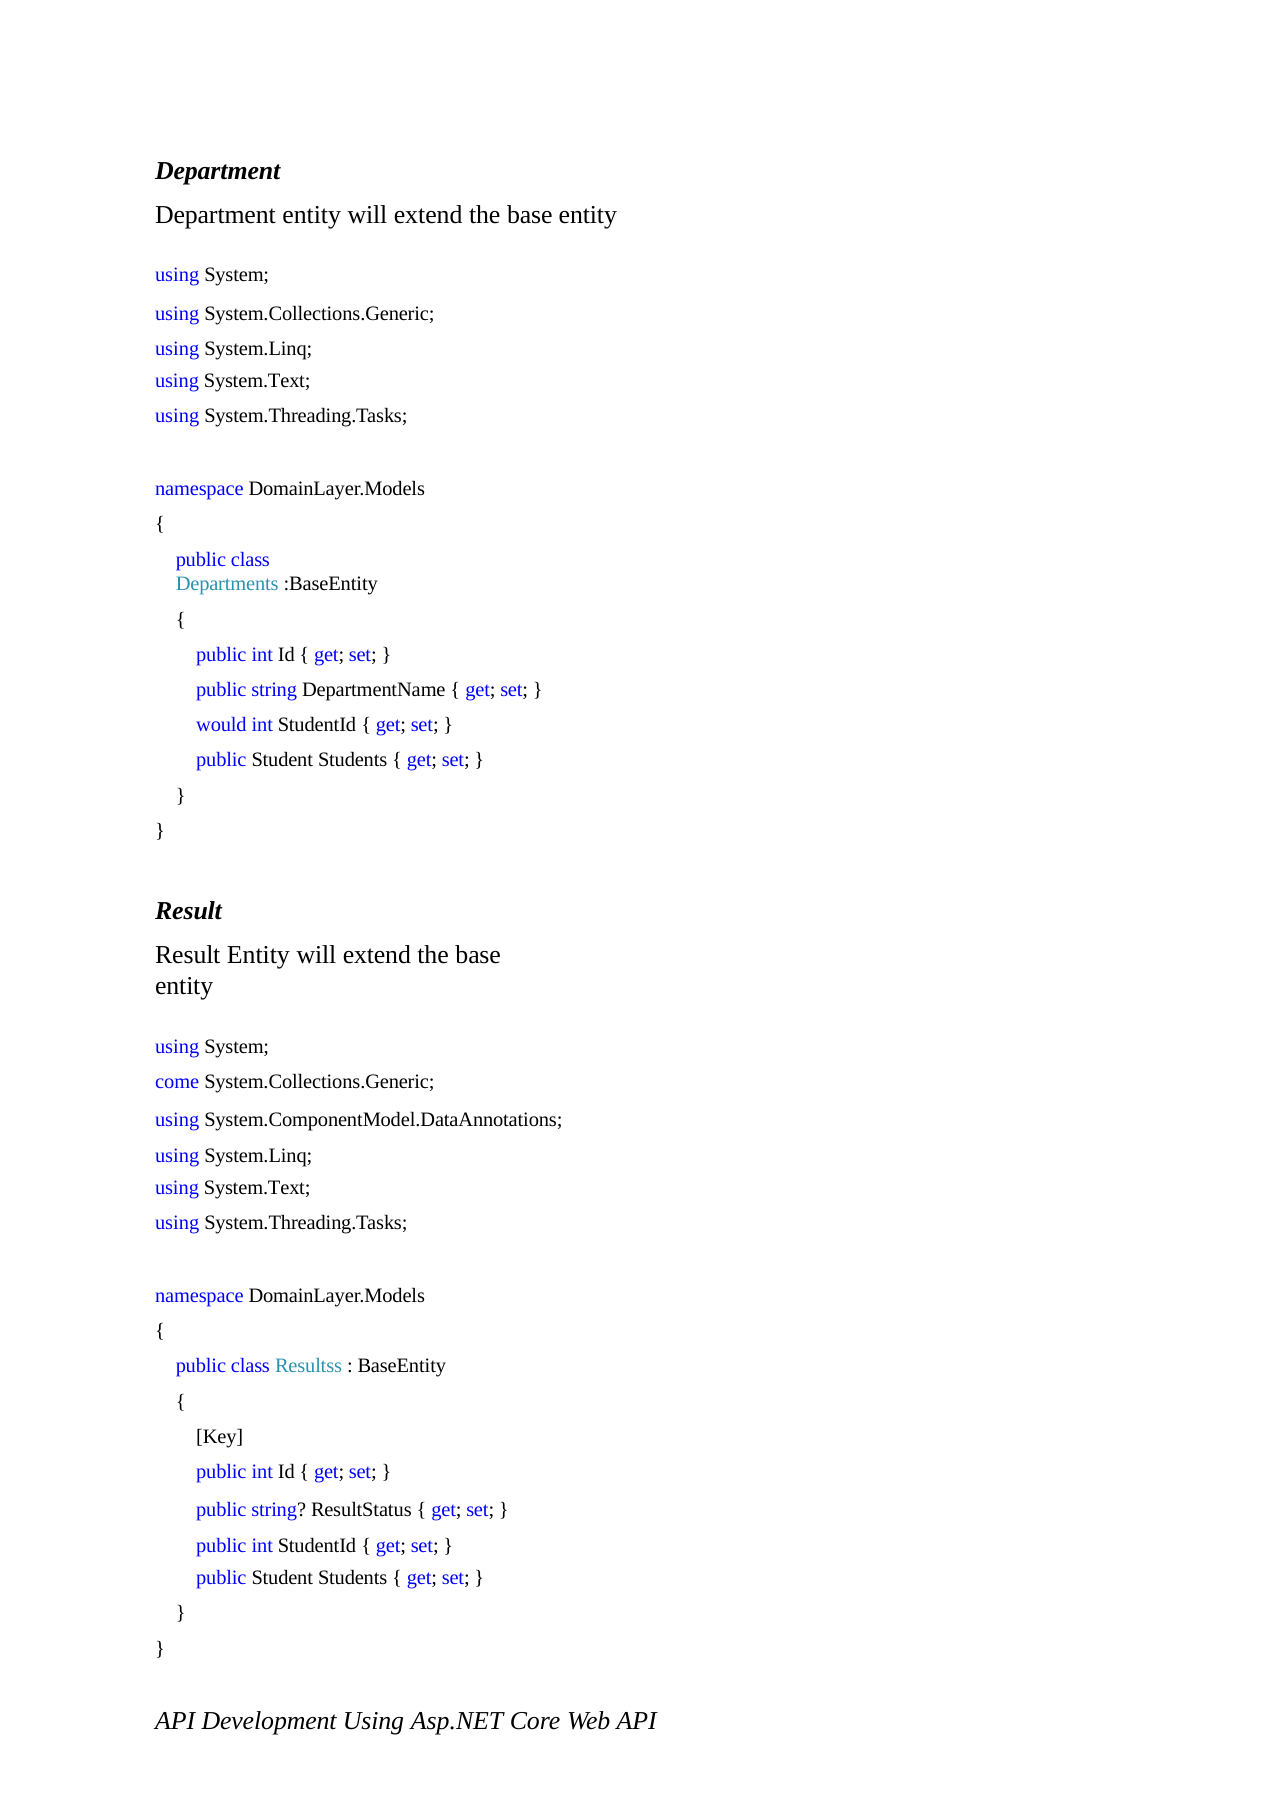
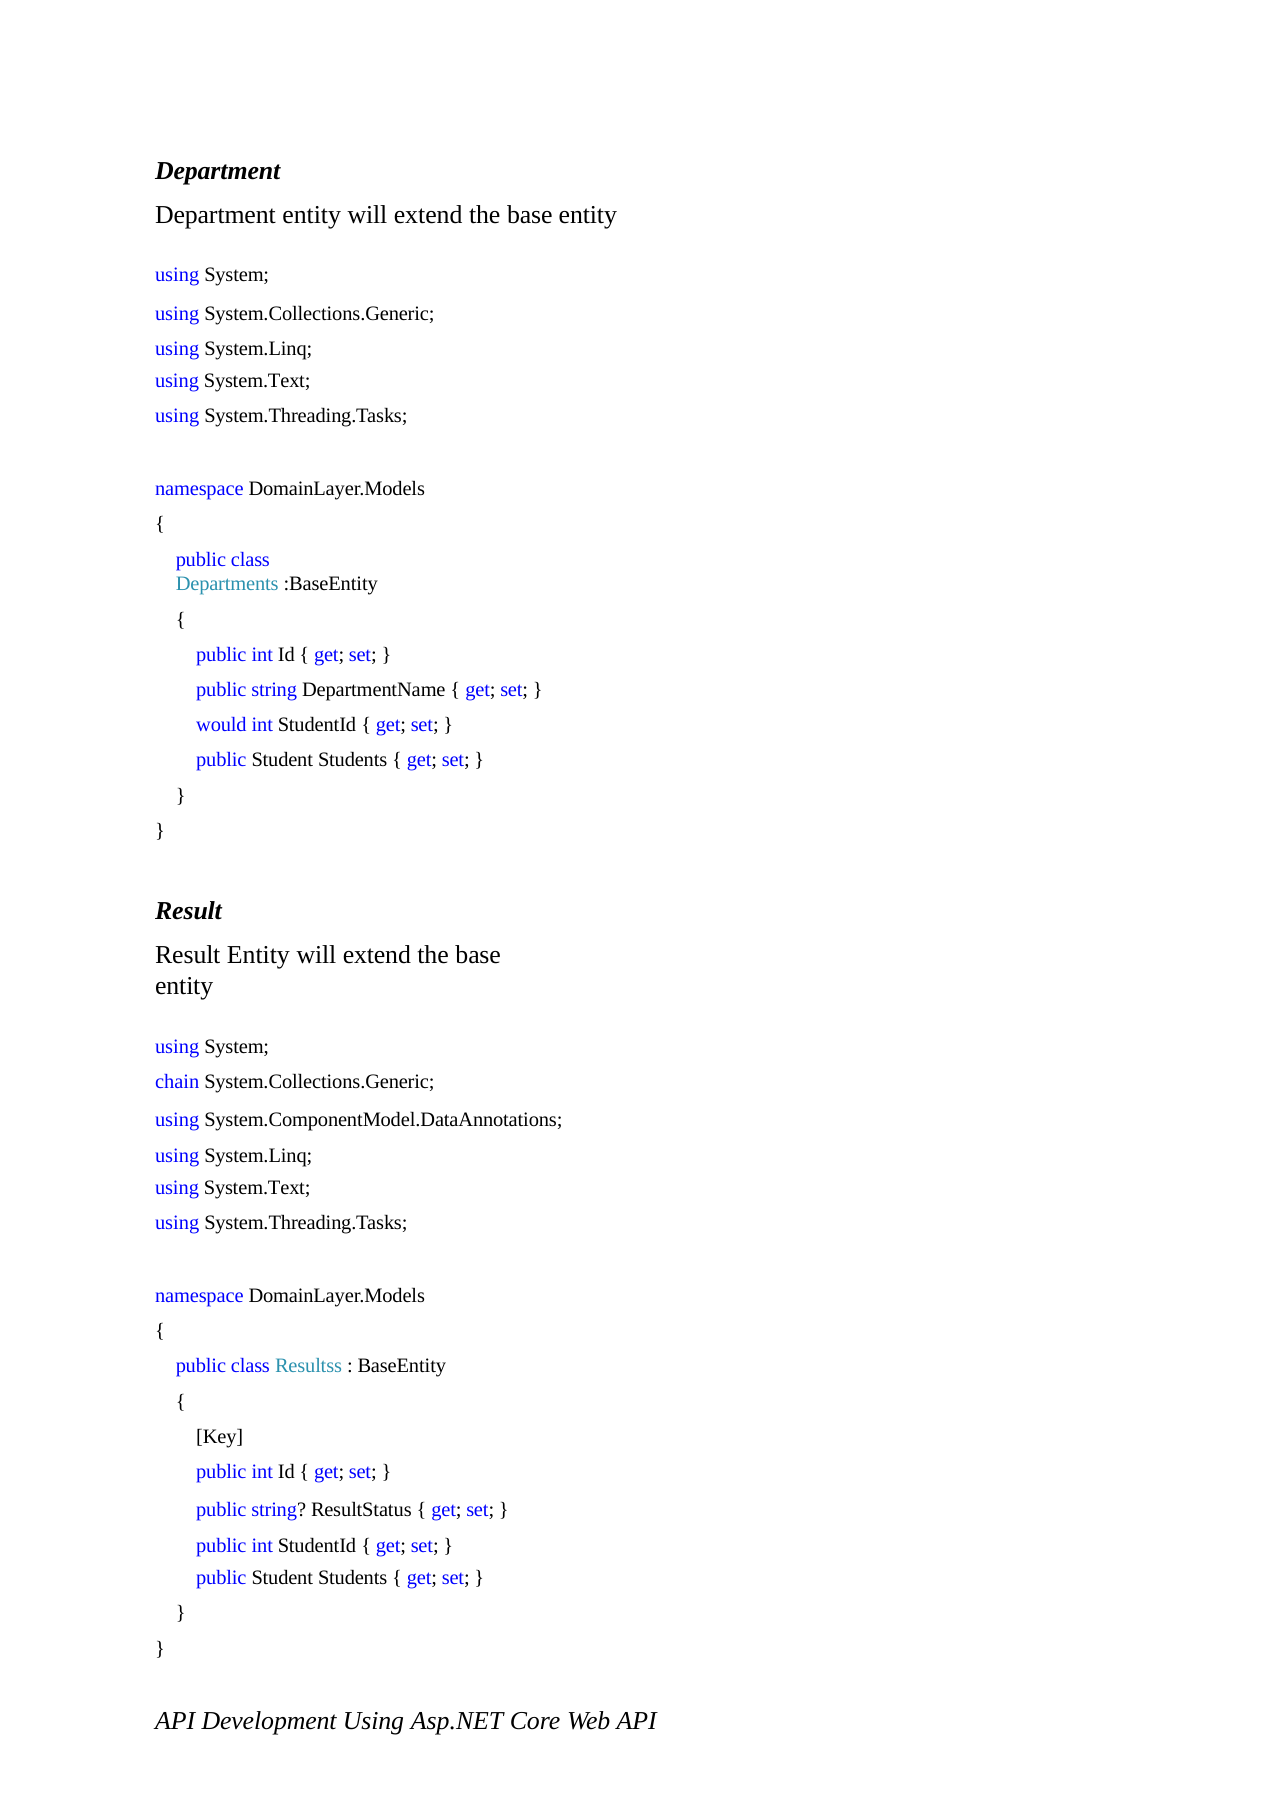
come: come -> chain
